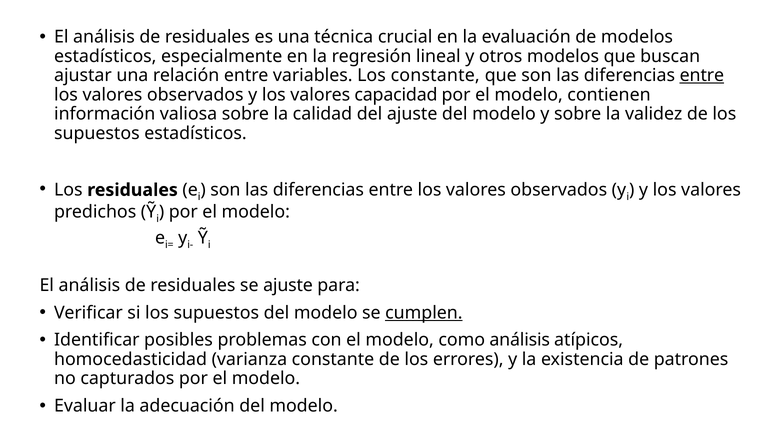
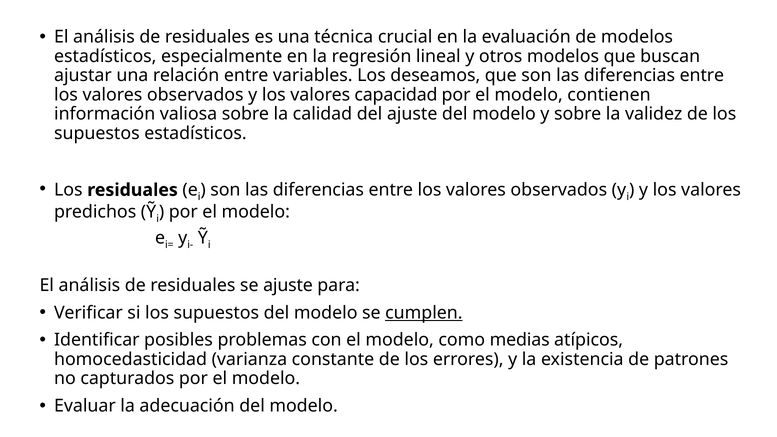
Los constante: constante -> deseamos
entre at (702, 76) underline: present -> none
como análisis: análisis -> medias
